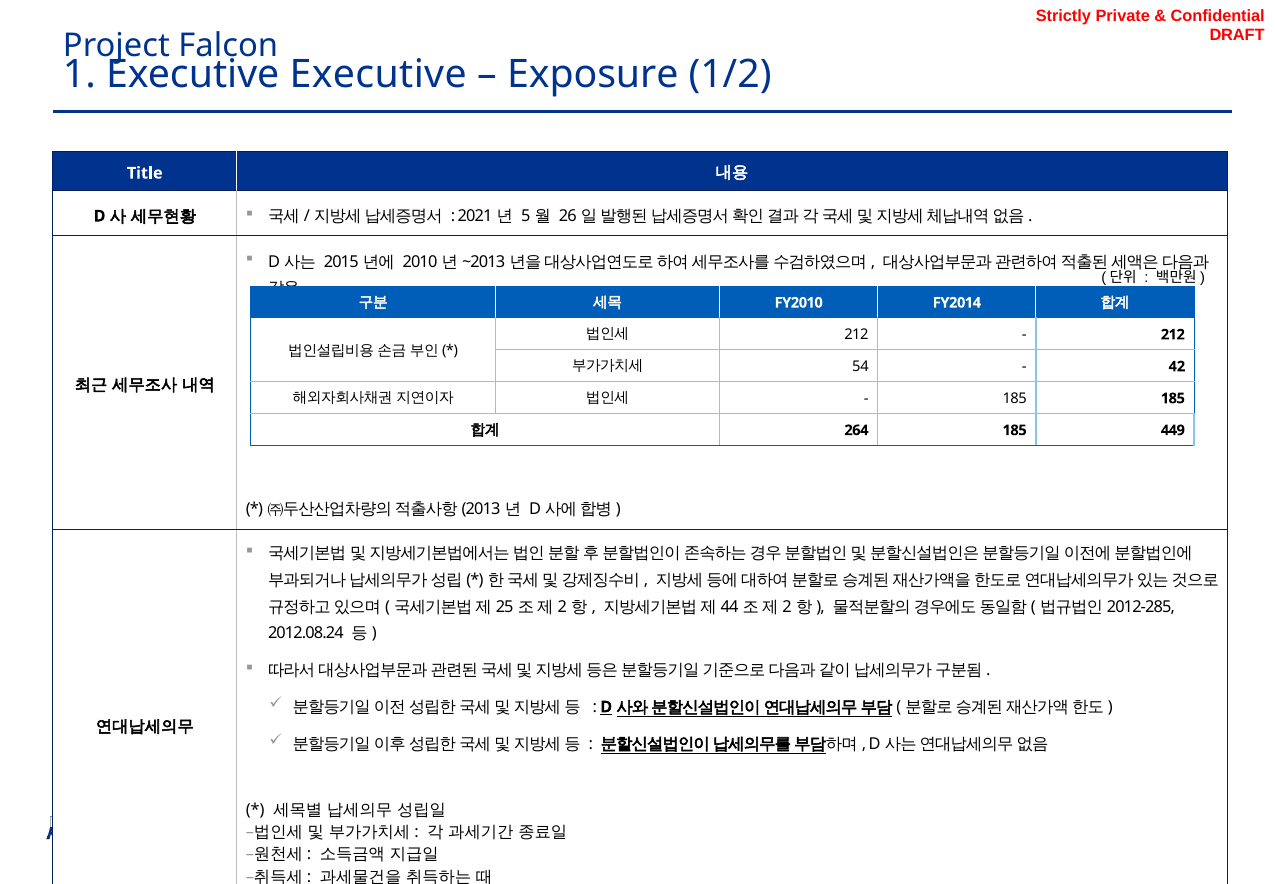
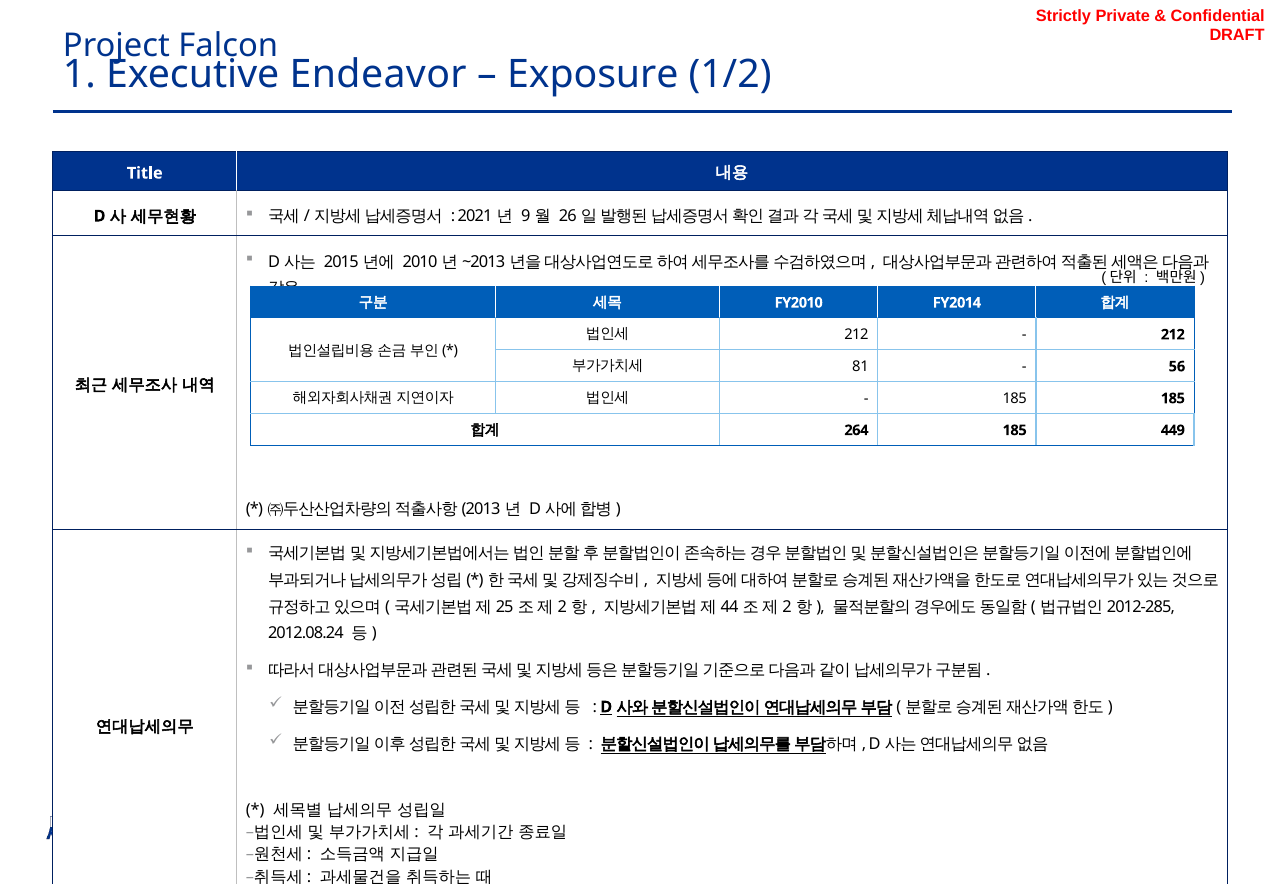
Executive Executive: Executive -> Endeavor
5 at (526, 216): 5 -> 9
54: 54 -> 81
42: 42 -> 56
